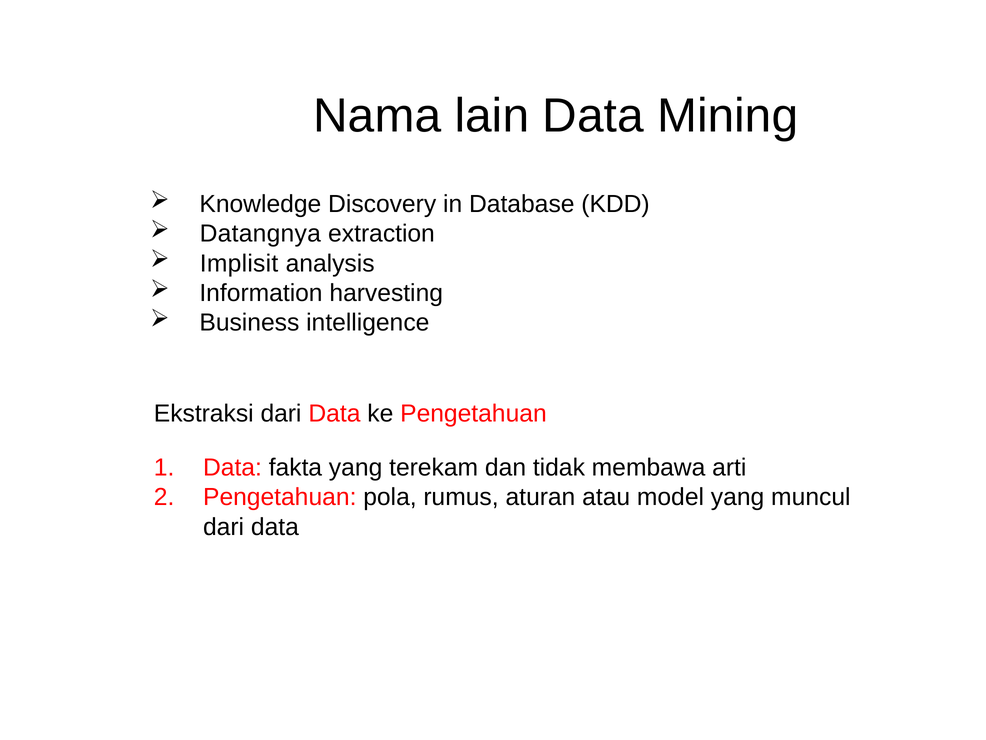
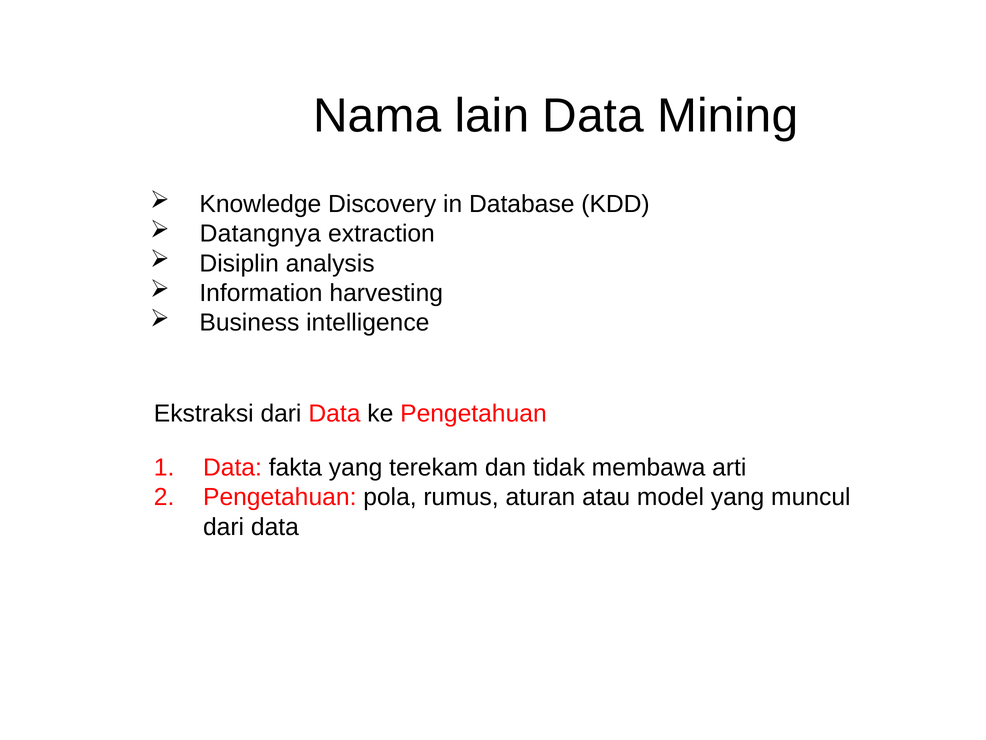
Implisit: Implisit -> Disiplin
